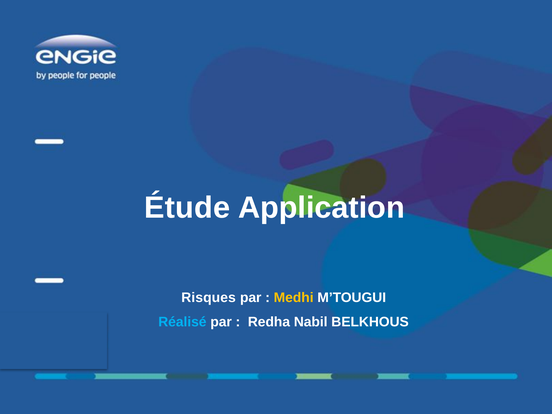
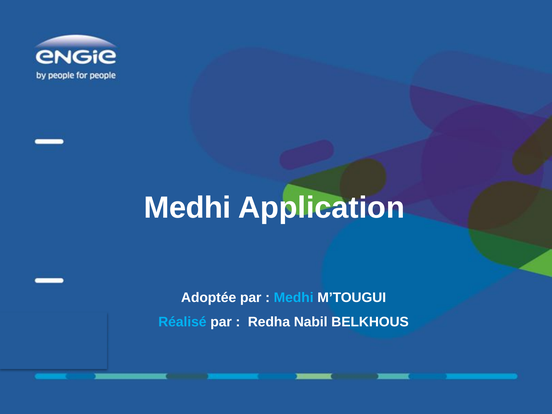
Étude at (187, 208): Étude -> Medhi
Risques: Risques -> Adoptée
Medhi at (294, 298) colour: yellow -> light blue
